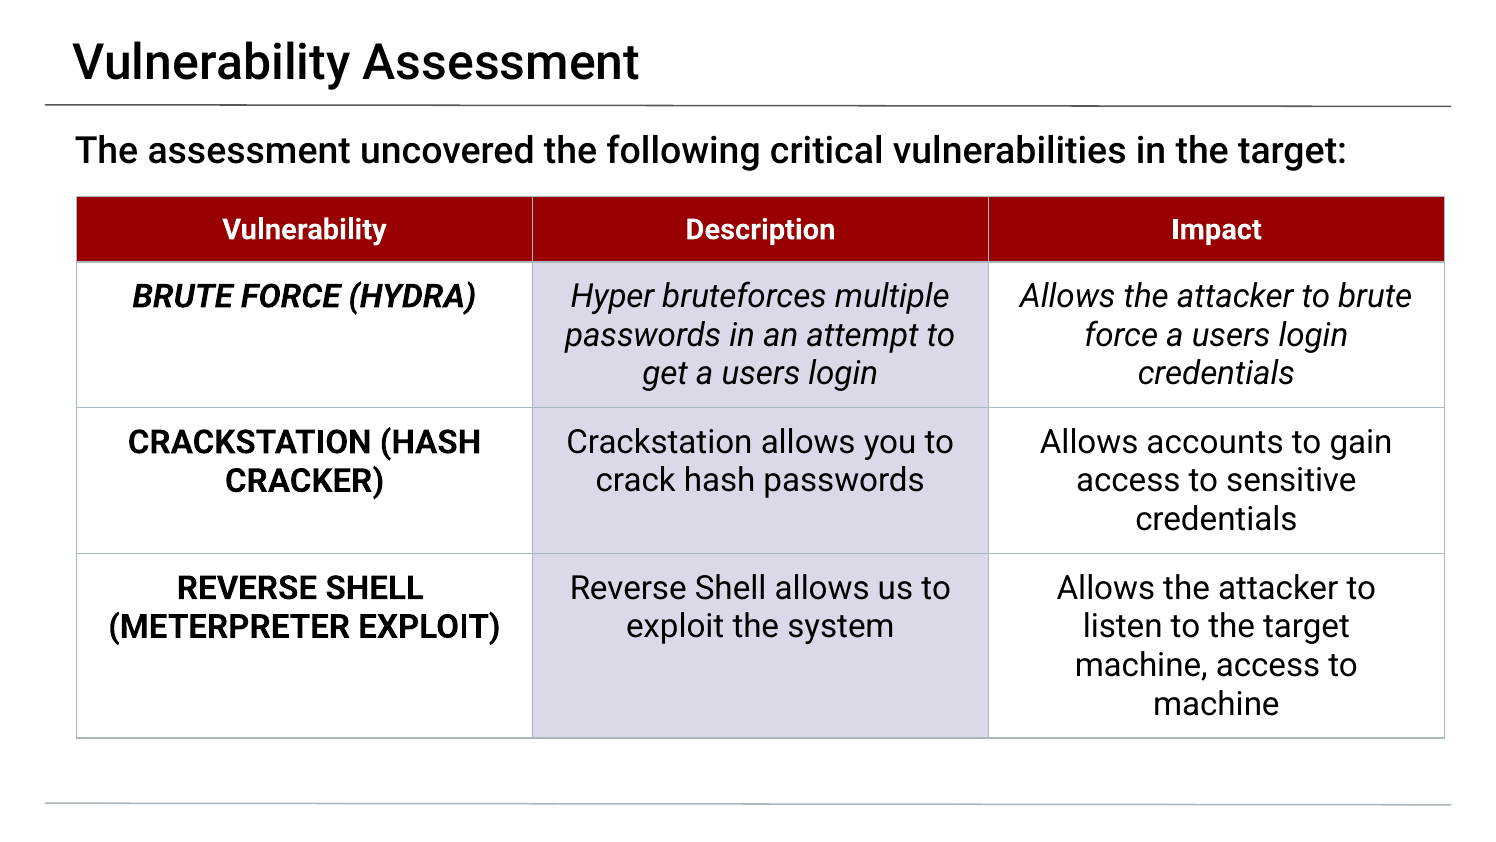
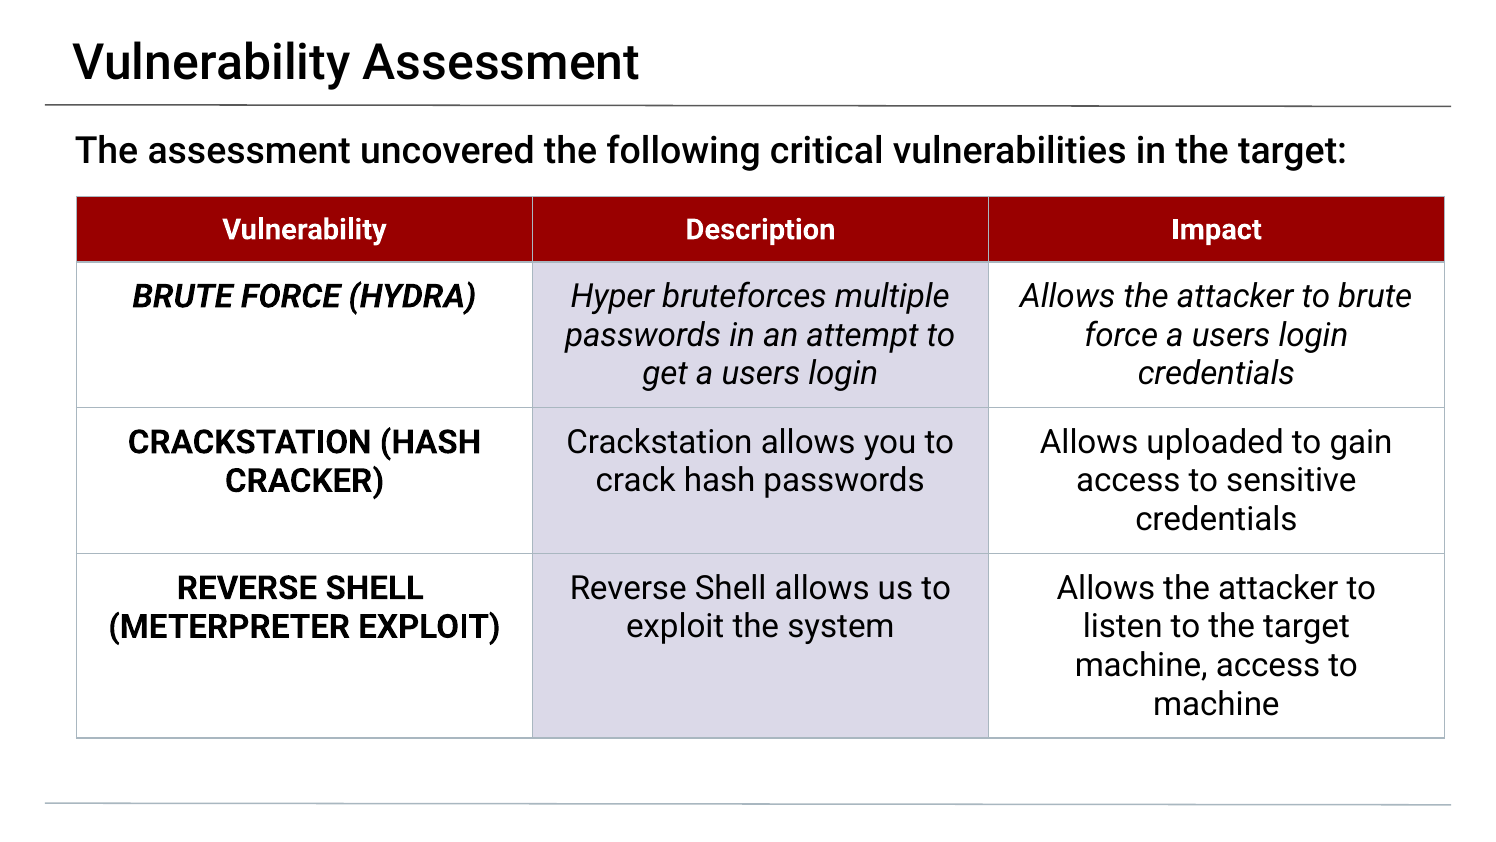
accounts: accounts -> uploaded
